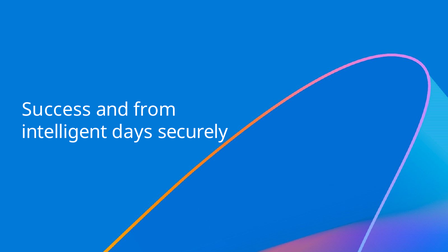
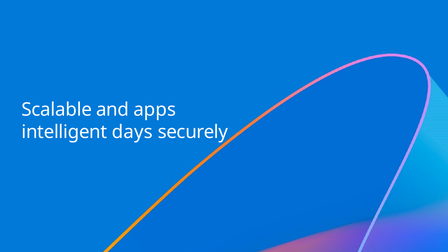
Success: Success -> Scalable
from: from -> apps
